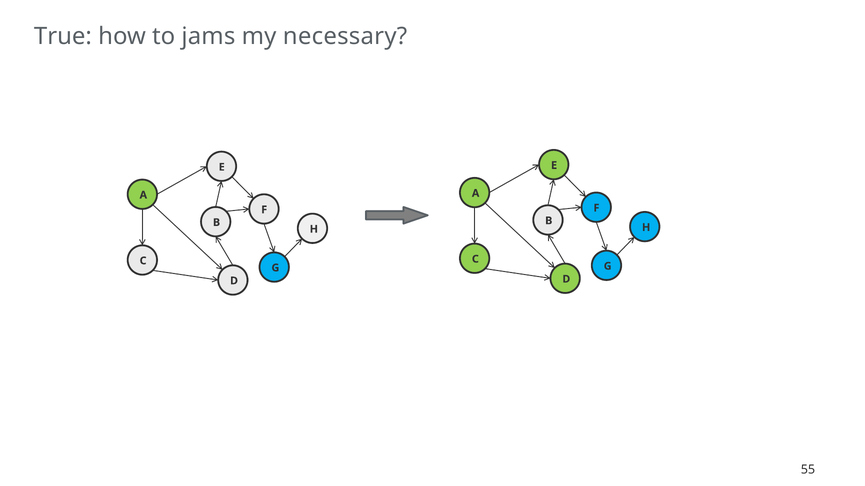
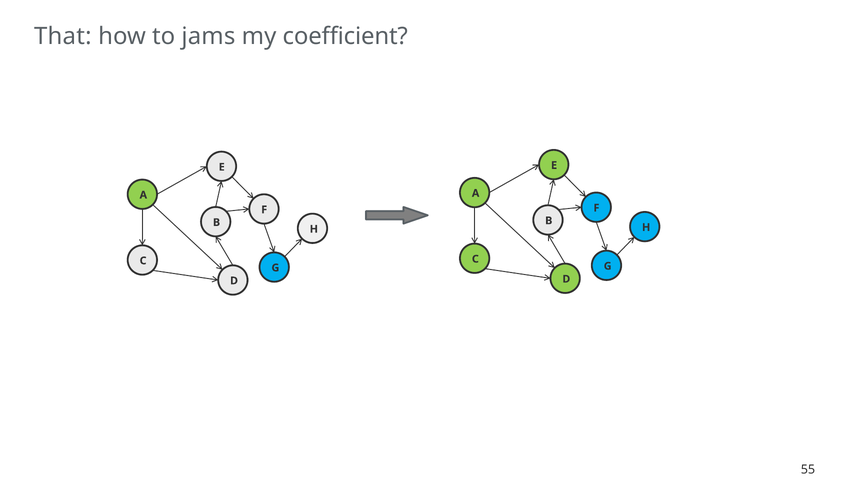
True: True -> That
necessary: necessary -> coefficient
